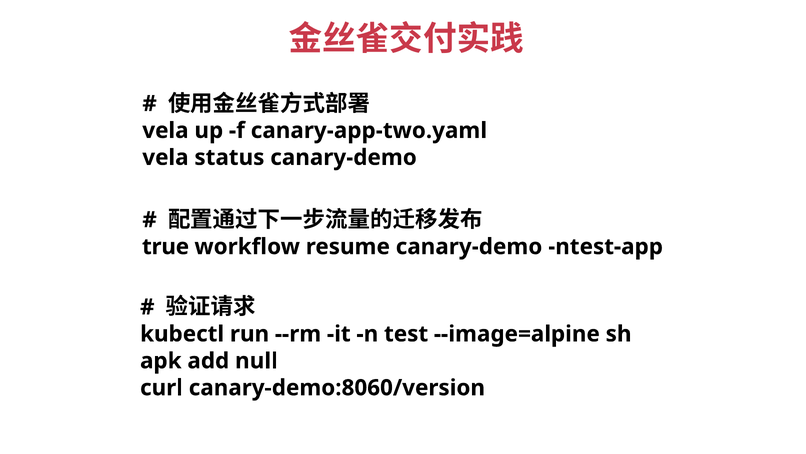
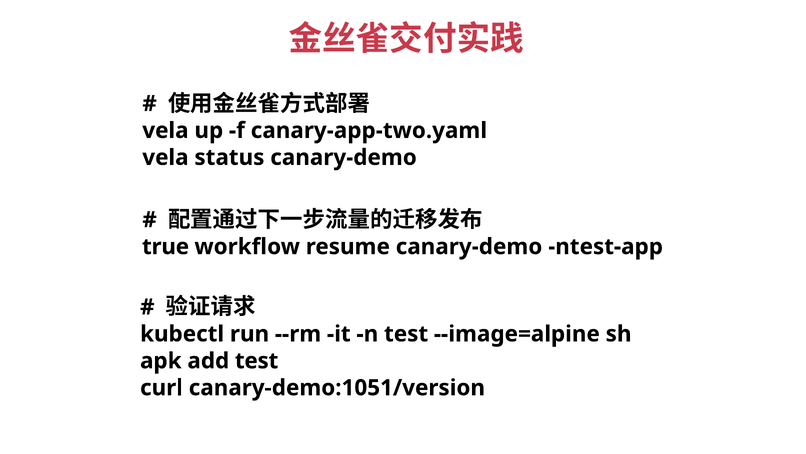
add null: null -> test
canary-demo:8060/version: canary-demo:8060/version -> canary-demo:1051/version
